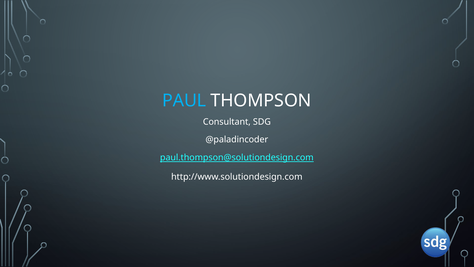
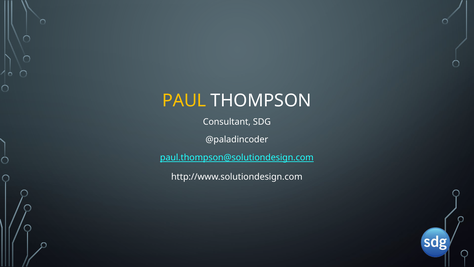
PAUL colour: light blue -> yellow
